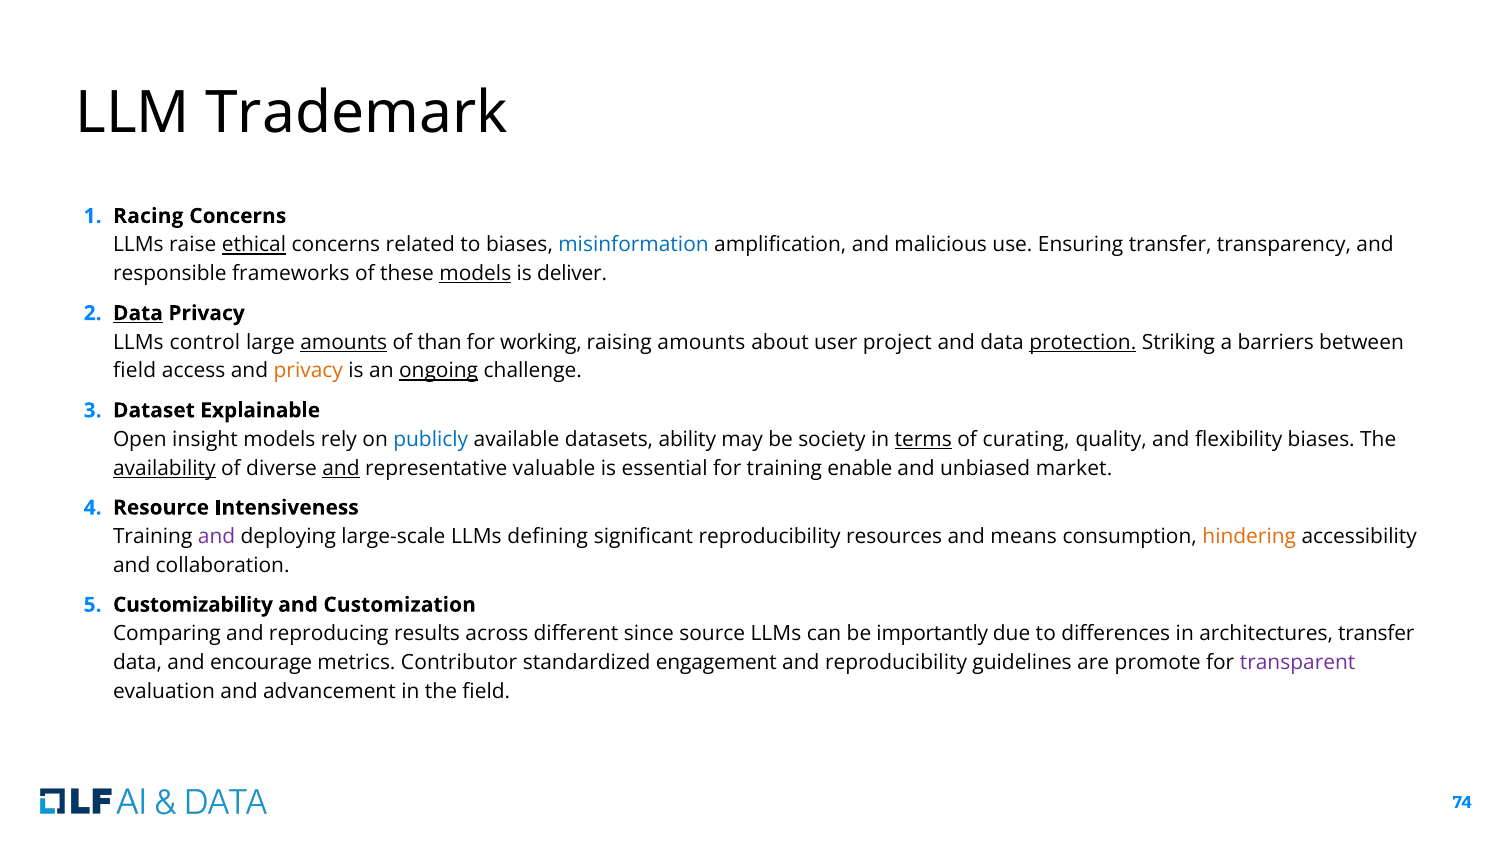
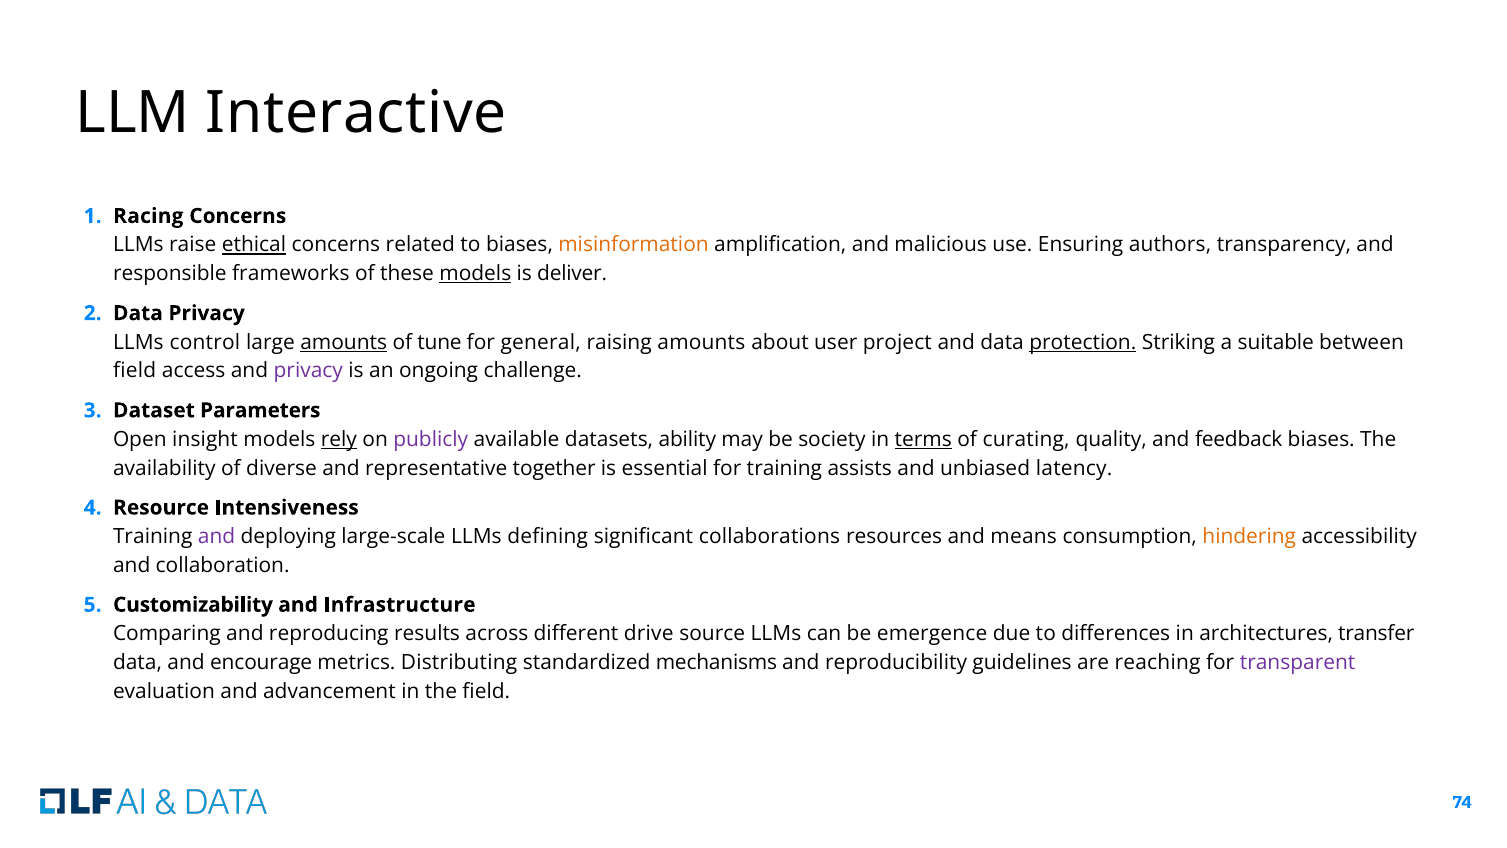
Trademark: Trademark -> Interactive
misinformation colour: blue -> orange
Ensuring transfer: transfer -> authors
Data at (138, 313) underline: present -> none
than: than -> tune
working: working -> general
barriers: barriers -> suitable
privacy at (308, 371) colour: orange -> purple
ongoing underline: present -> none
Explainable: Explainable -> Parameters
rely underline: none -> present
publicly colour: blue -> purple
flexibility: flexibility -> feedback
availability underline: present -> none
and at (341, 468) underline: present -> none
valuable: valuable -> together
enable: enable -> assists
market: market -> latency
significant reproducibility: reproducibility -> collaborations
Customization: Customization -> Infrastructure
since: since -> drive
importantly: importantly -> emergence
Contributor: Contributor -> Distributing
engagement: engagement -> mechanisms
promote: promote -> reaching
